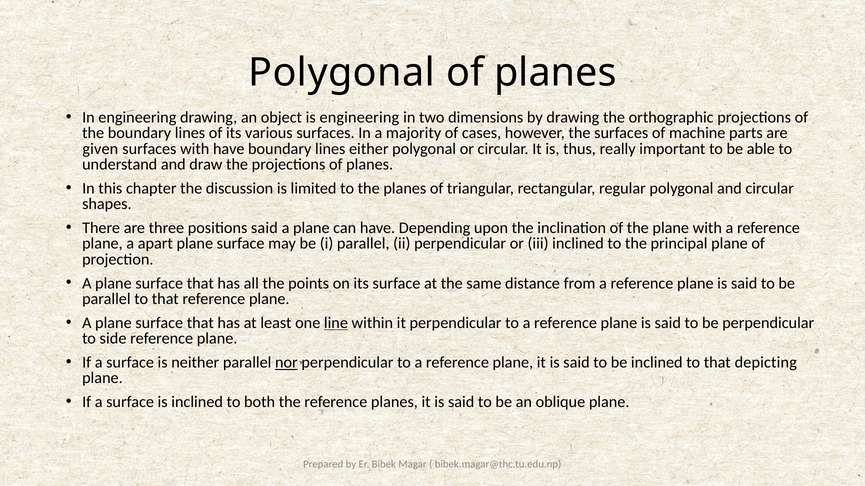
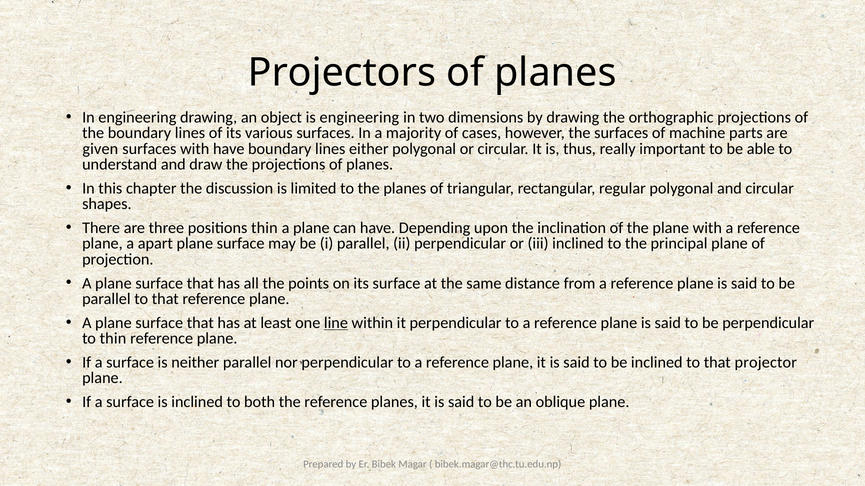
Polygonal at (342, 73): Polygonal -> Projectors
positions said: said -> thin
to side: side -> thin
nor underline: present -> none
depicting: depicting -> projector
